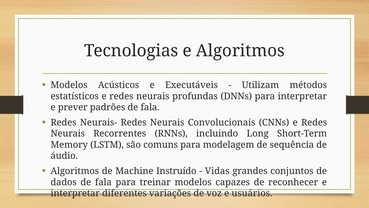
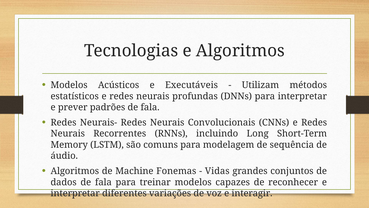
Instruído: Instruído -> Fonemas
usuários: usuários -> interagir
